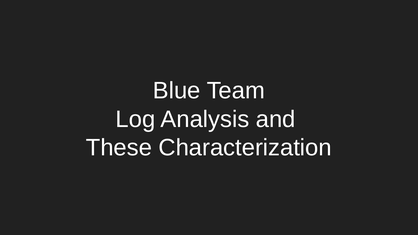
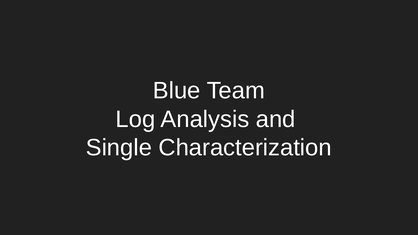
These: These -> Single
